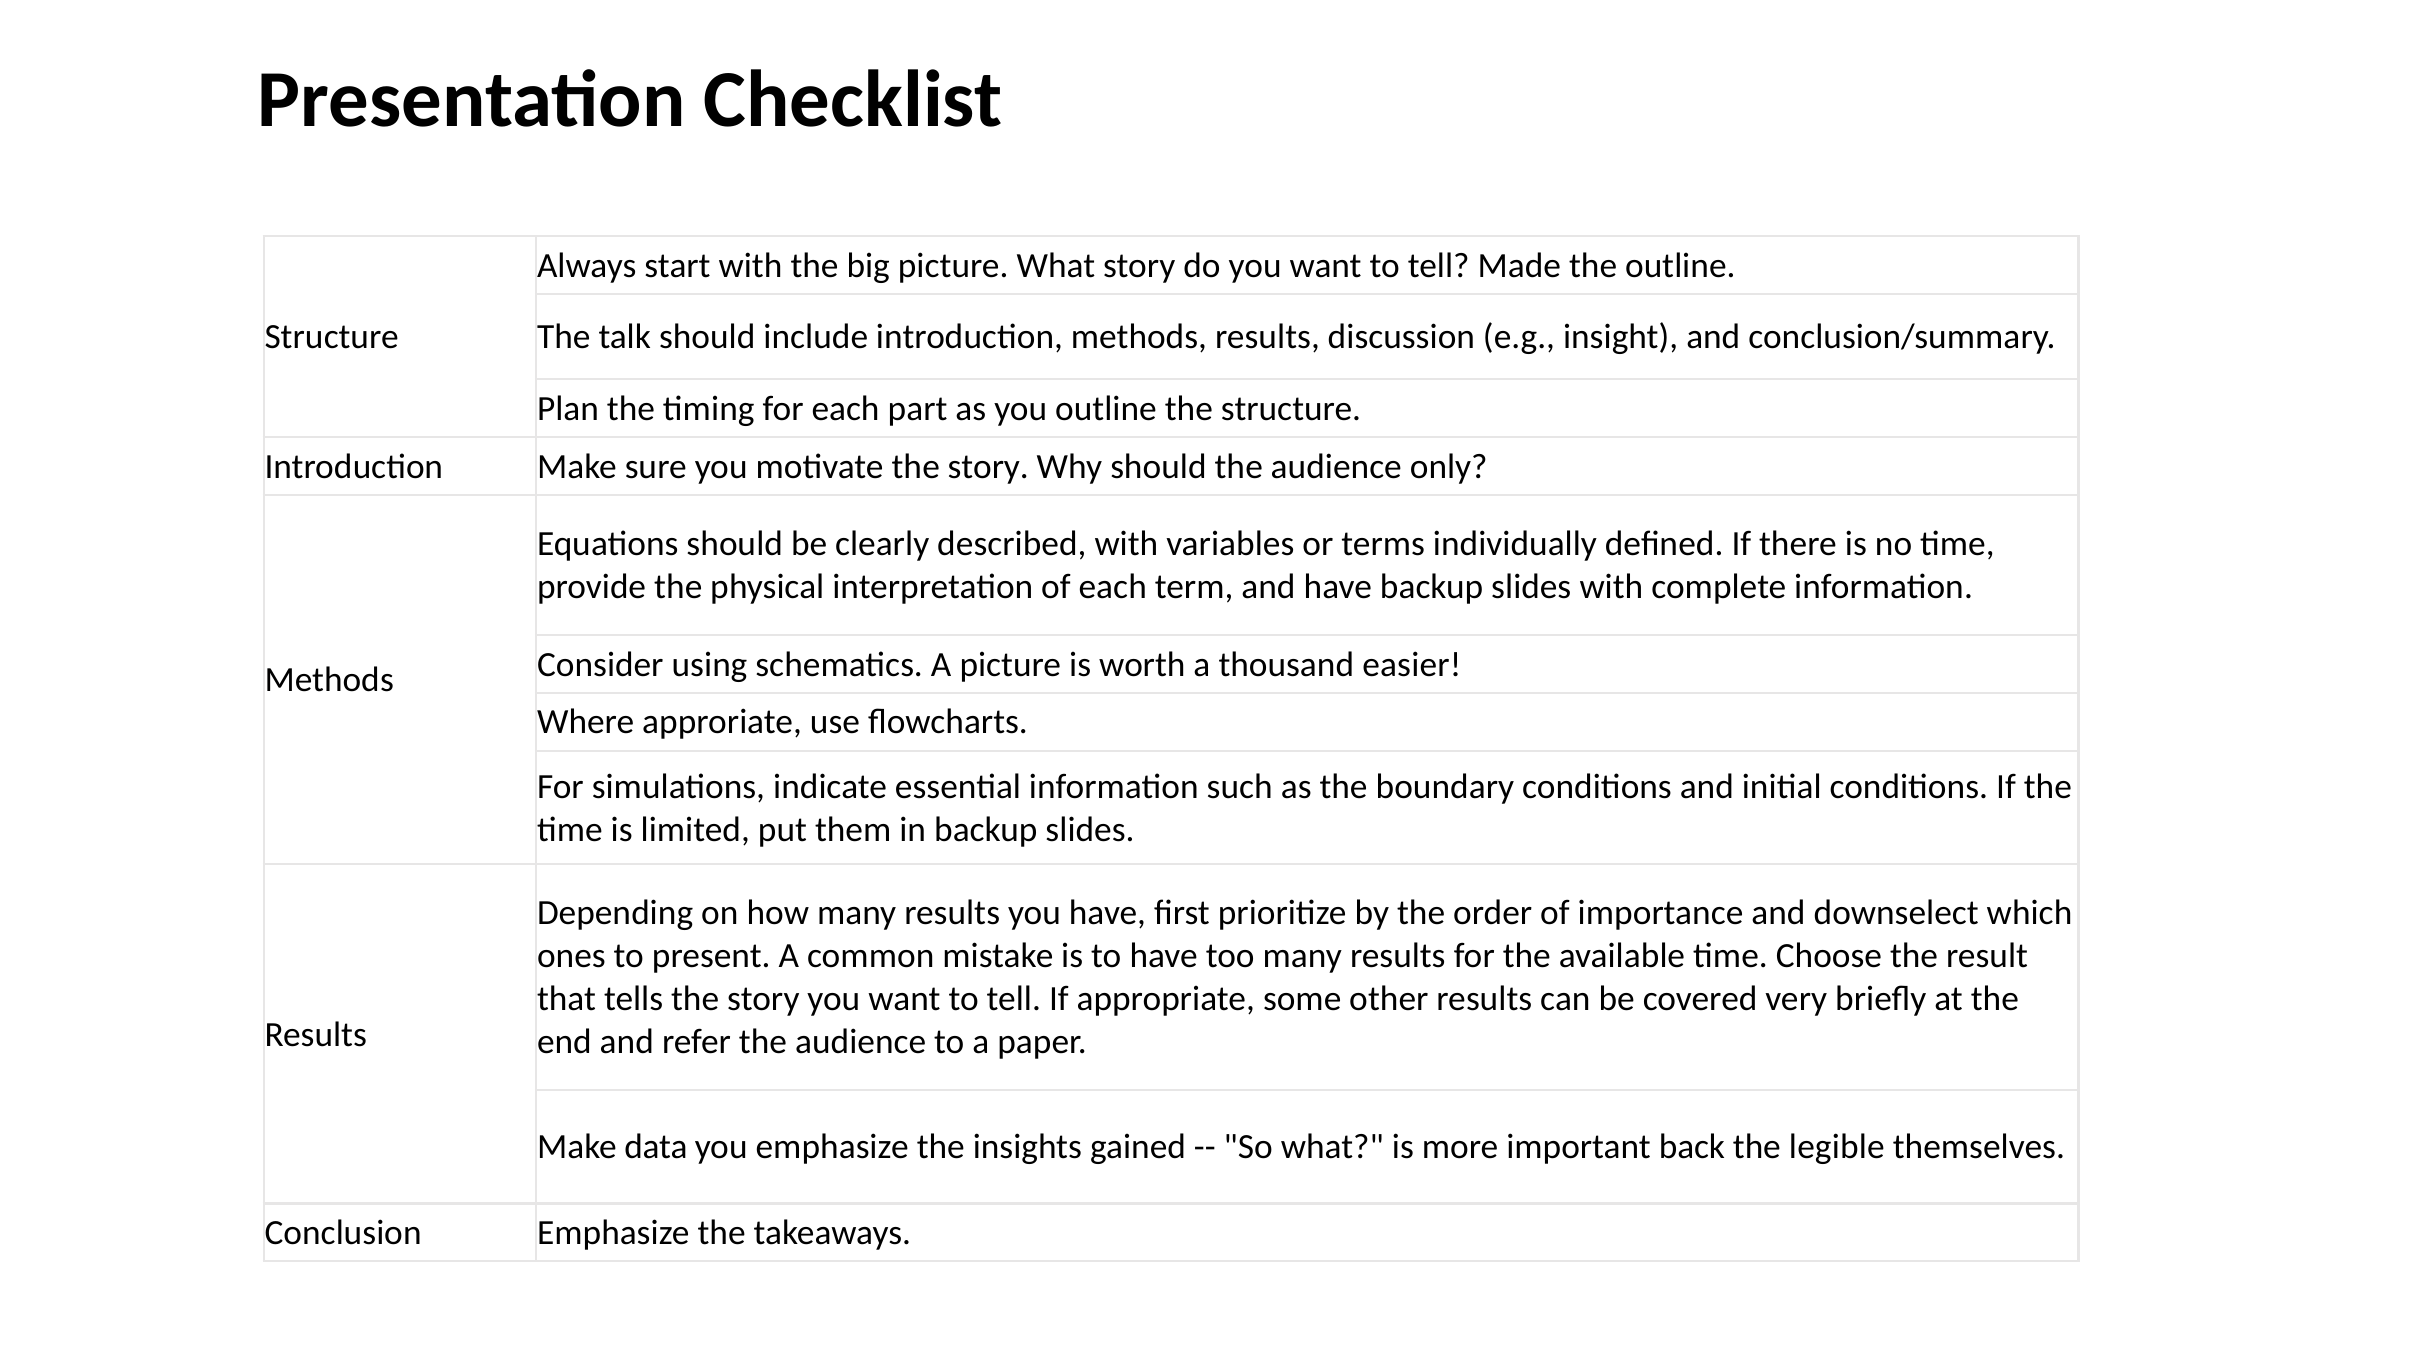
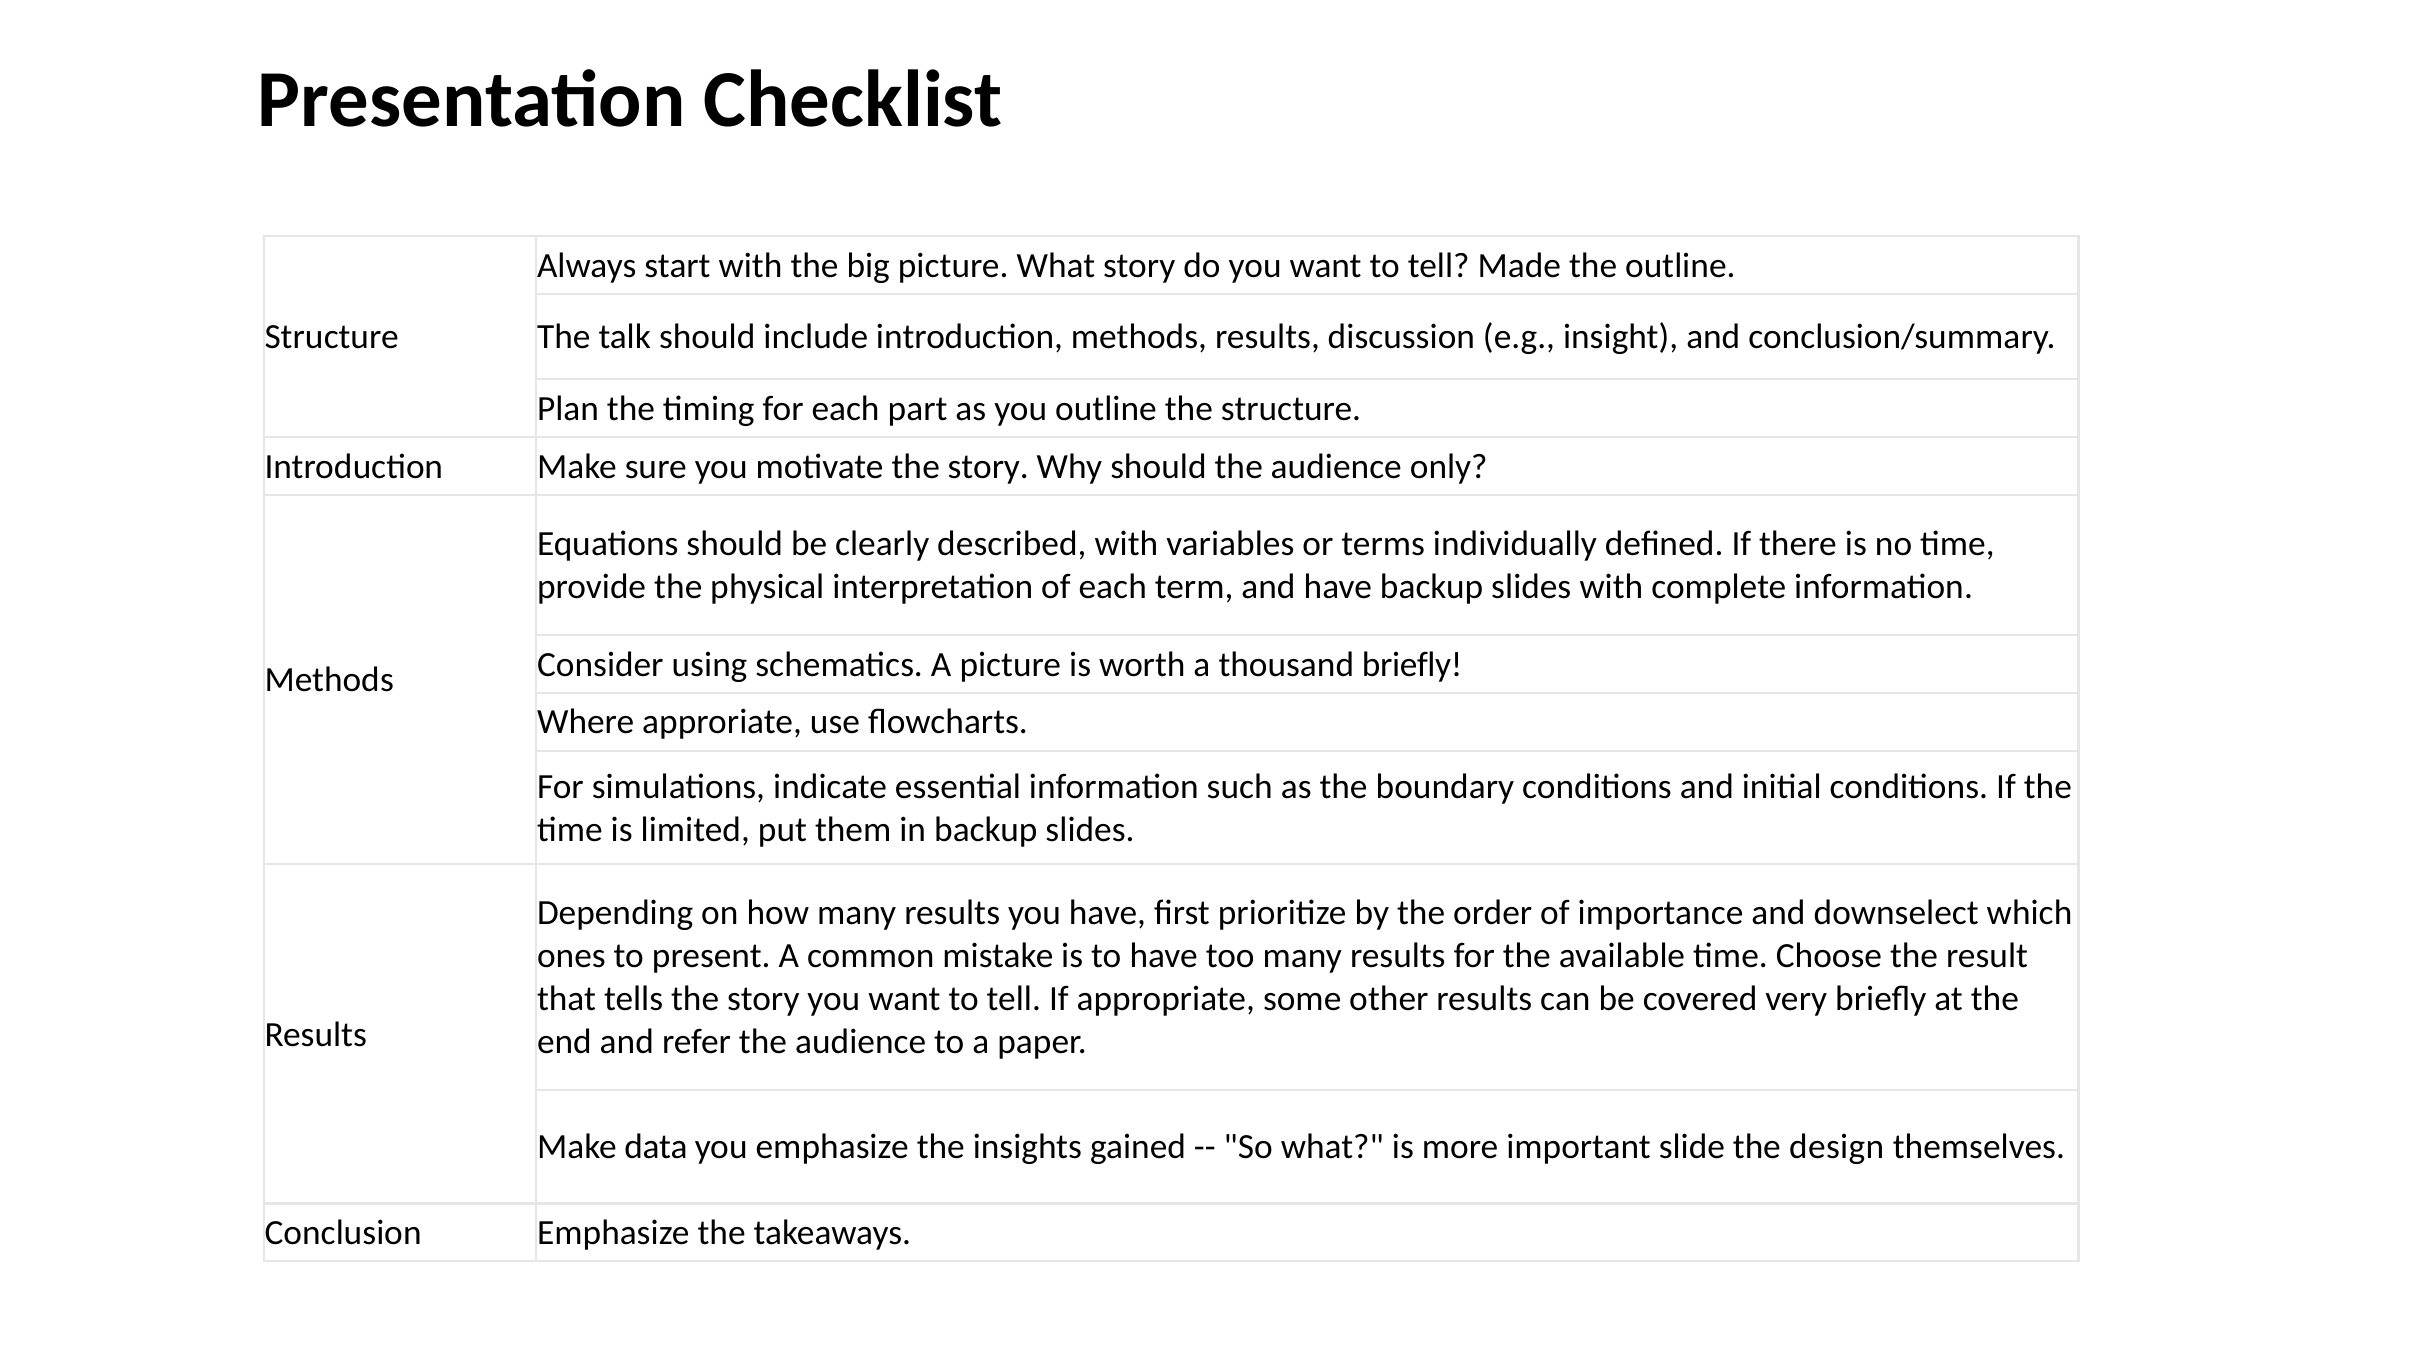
thousand easier: easier -> briefly
back: back -> slide
legible: legible -> design
